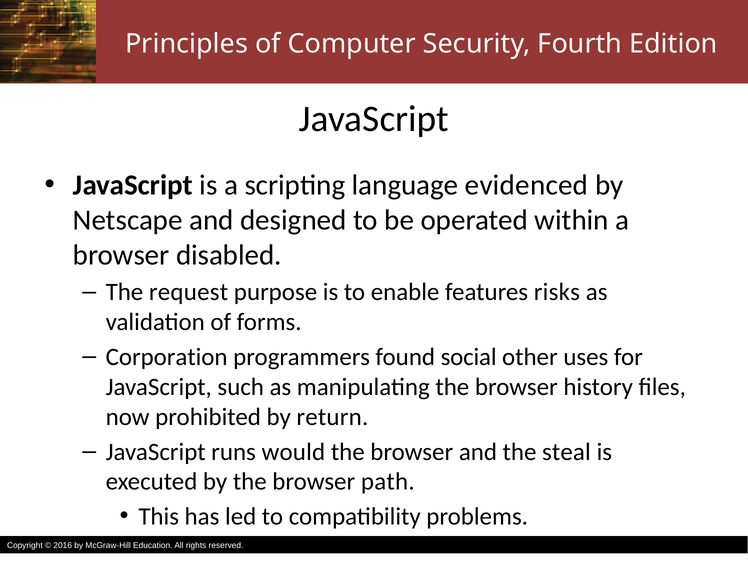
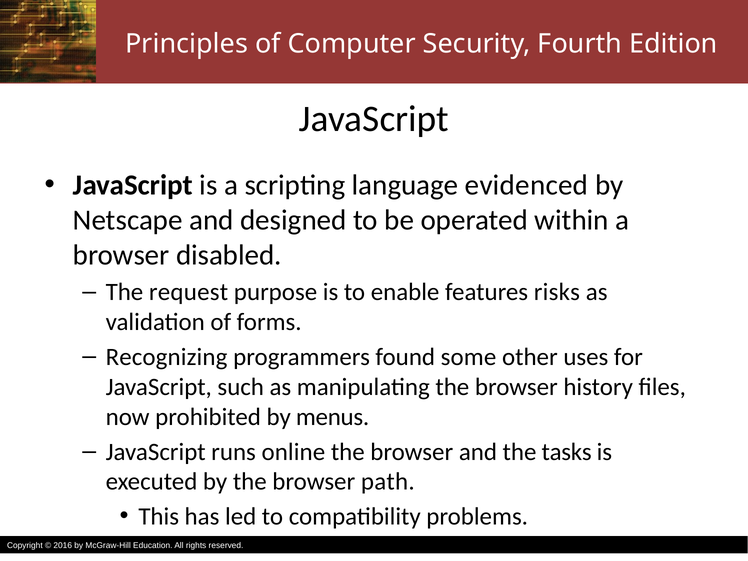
Corporation: Corporation -> Recognizing
social: social -> some
return: return -> menus
would: would -> online
steal: steal -> tasks
